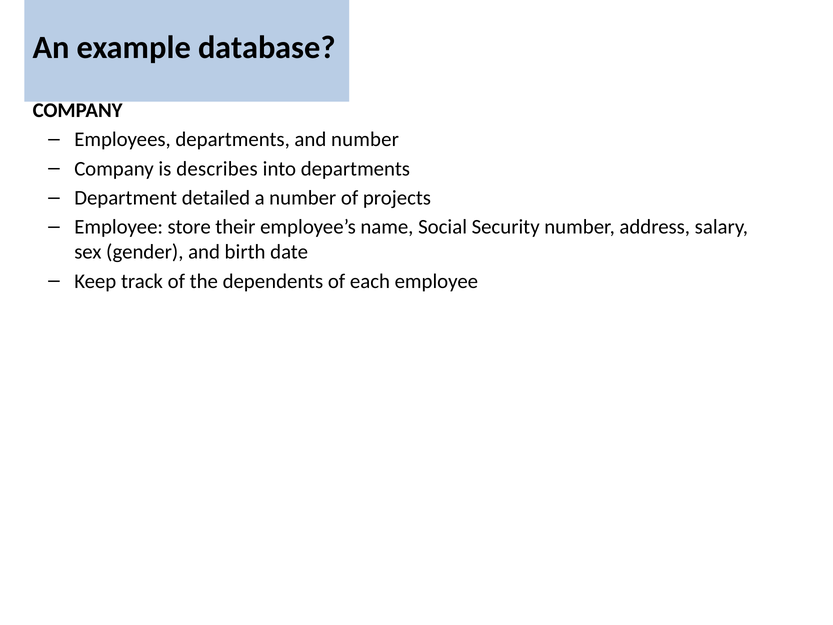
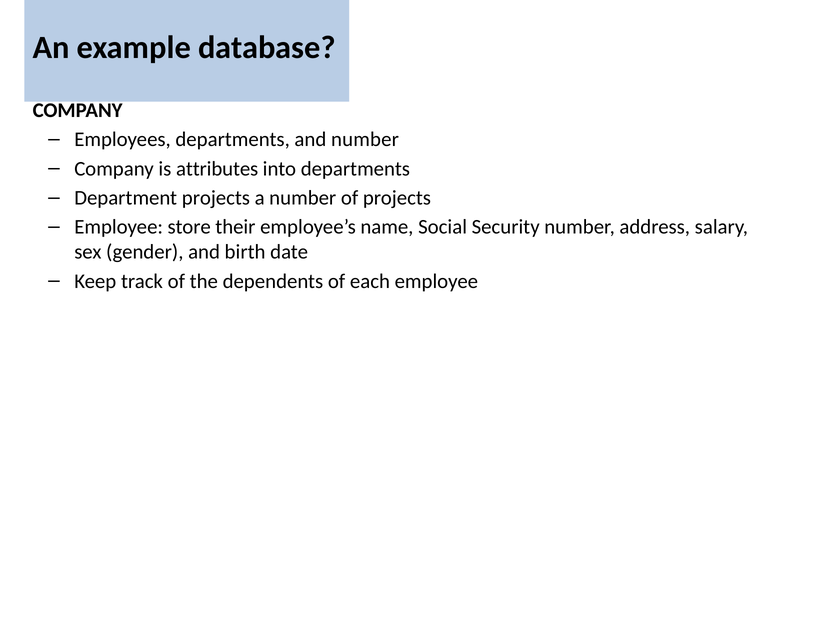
describes: describes -> attributes
Department detailed: detailed -> projects
